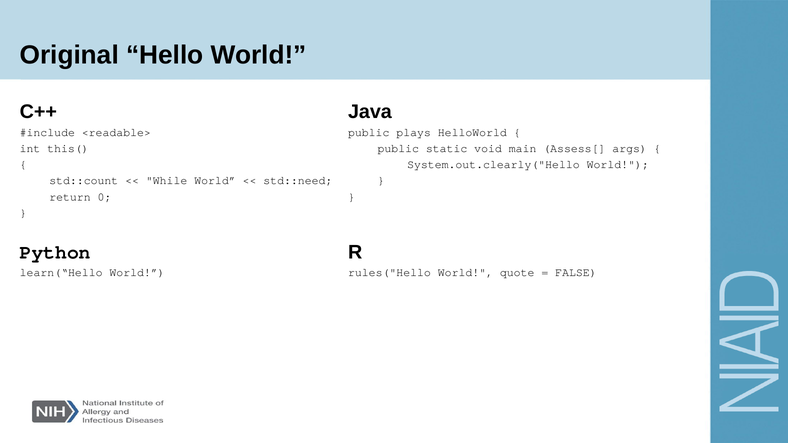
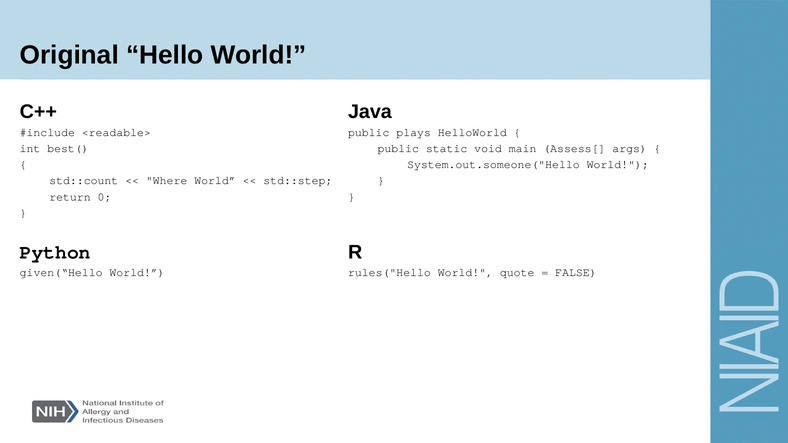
this(: this( -> best(
System.out.clearly("Hello: System.out.clearly("Hello -> System.out.someone("Hello
While: While -> Where
std::need: std::need -> std::step
learn(“Hello: learn(“Hello -> given(“Hello
